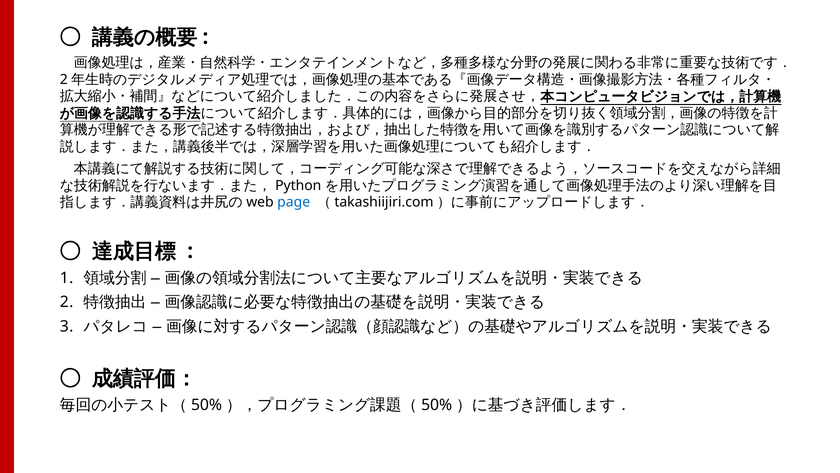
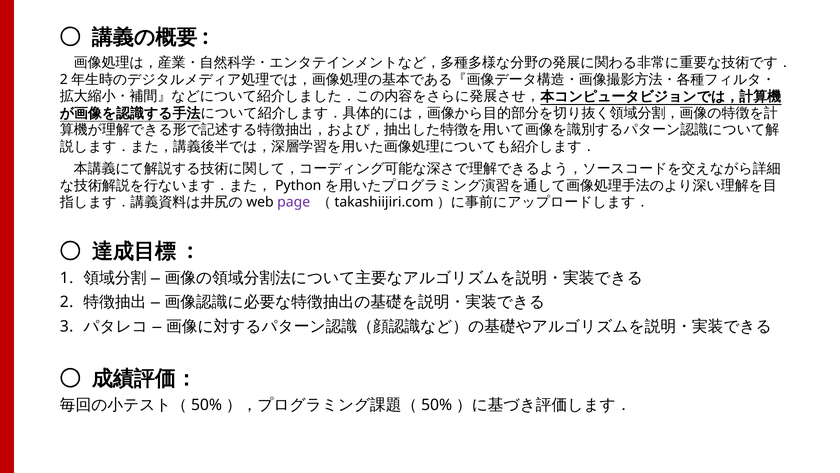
page colour: blue -> purple
